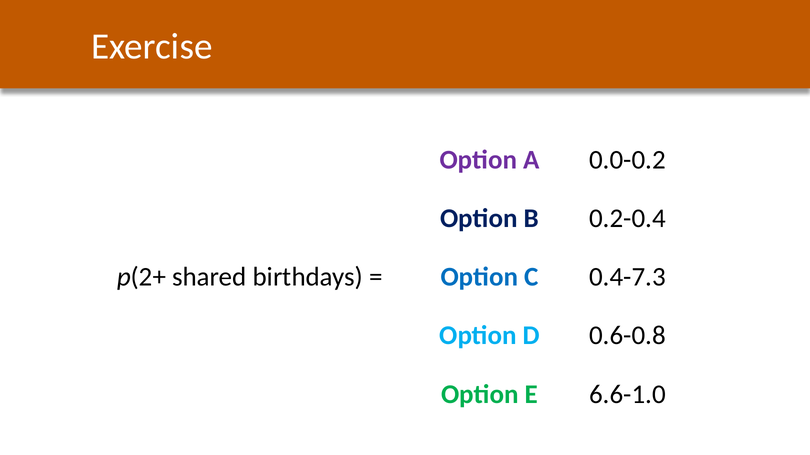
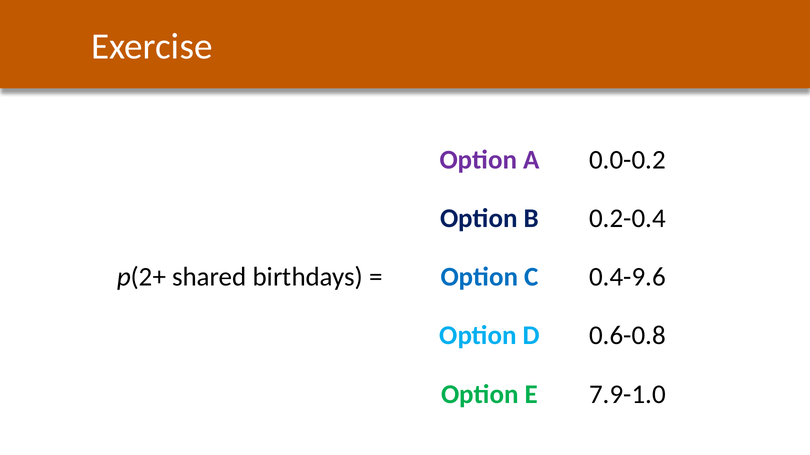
0.4-7.3: 0.4-7.3 -> 0.4-9.6
6.6-1.0: 6.6-1.0 -> 7.9-1.0
